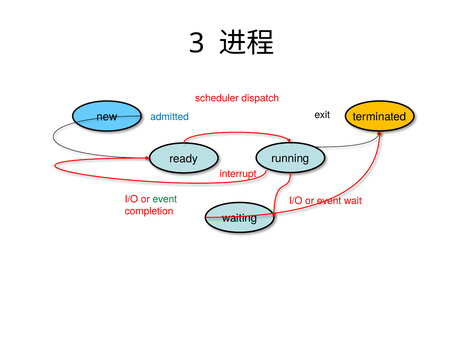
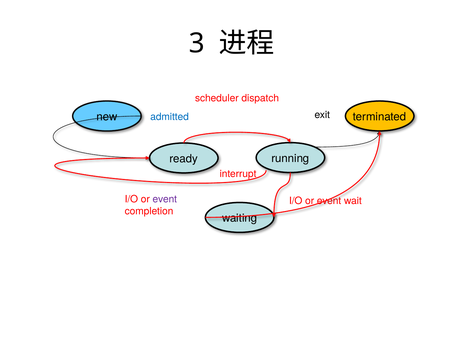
event at (165, 199) colour: green -> purple
